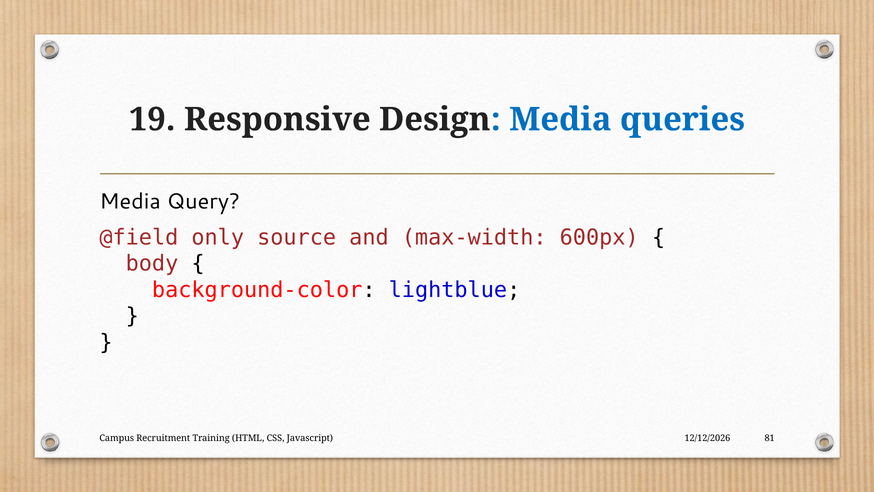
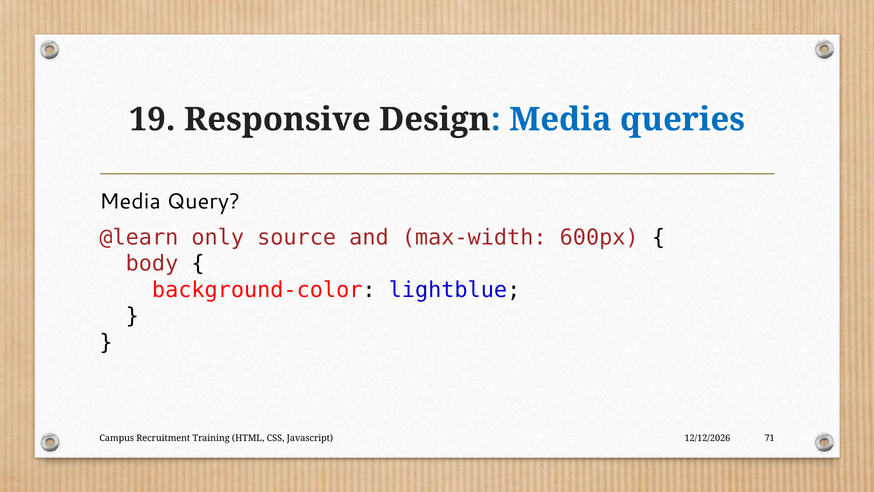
@field: @field -> @learn
81: 81 -> 71
